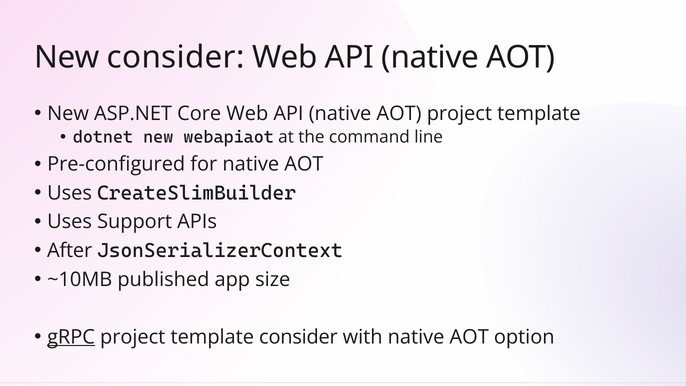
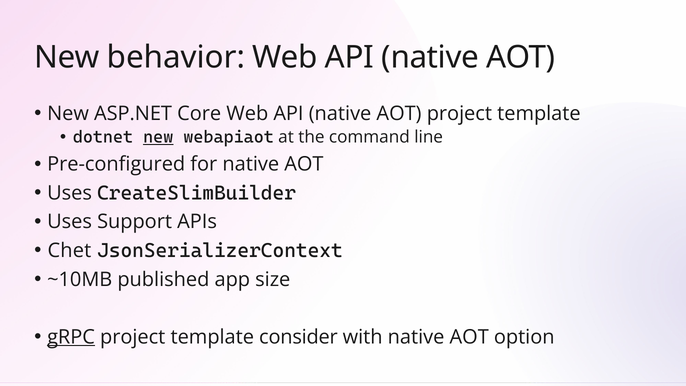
New consider: consider -> behavior
new at (158, 137) underline: none -> present
After: After -> Chet
